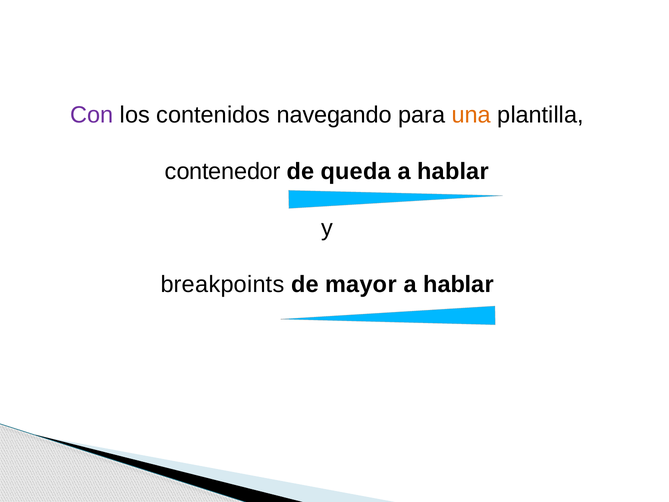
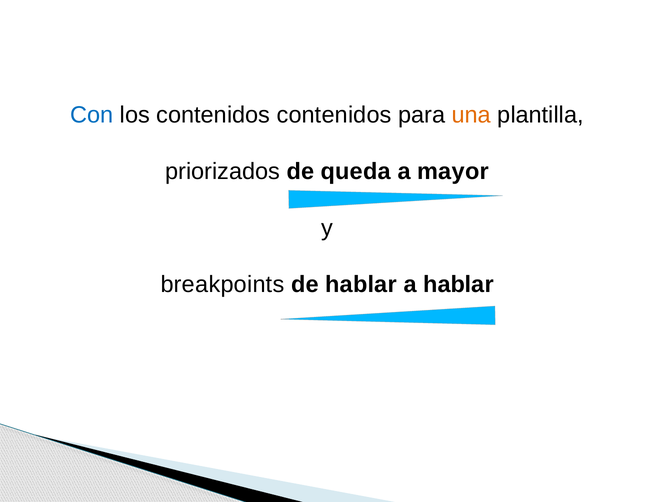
Con colour: purple -> blue
contenidos navegando: navegando -> contenidos
contenedor: contenedor -> priorizados
hablar at (453, 171): hablar -> mayor
de mayor: mayor -> hablar
